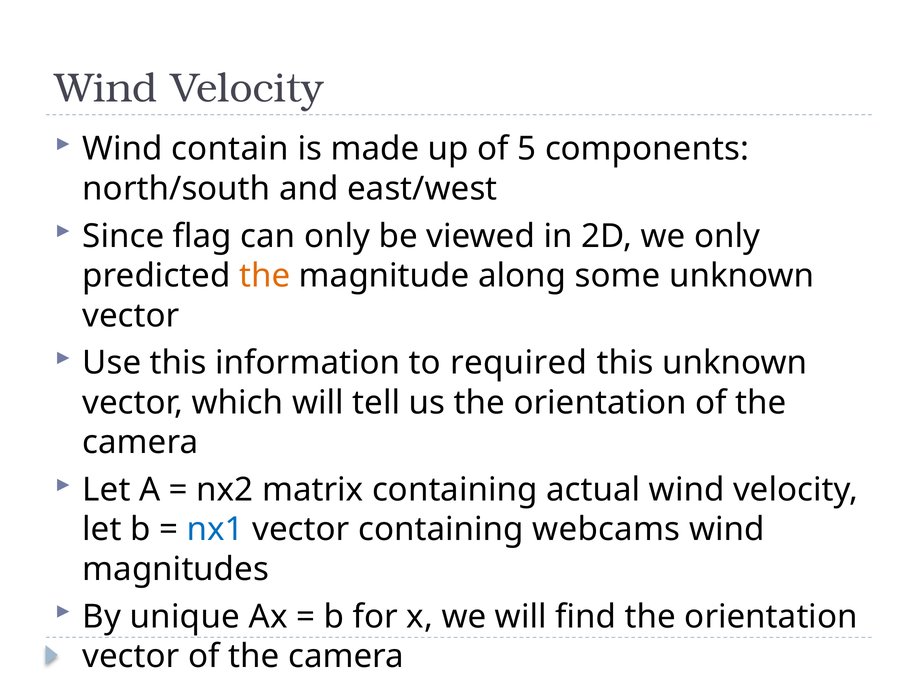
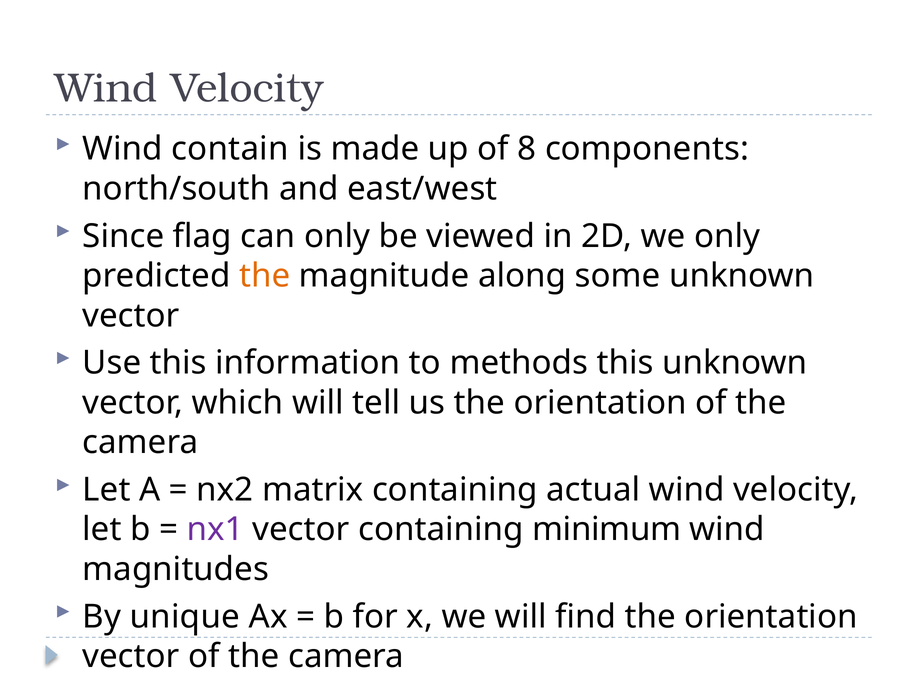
5: 5 -> 8
required: required -> methods
nx1 colour: blue -> purple
webcams: webcams -> minimum
